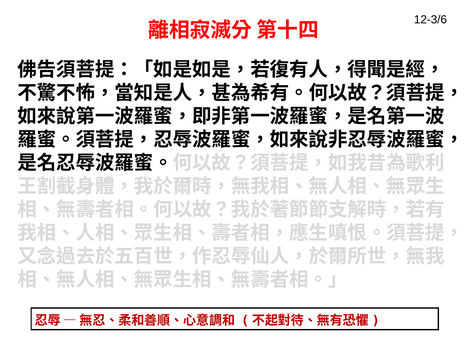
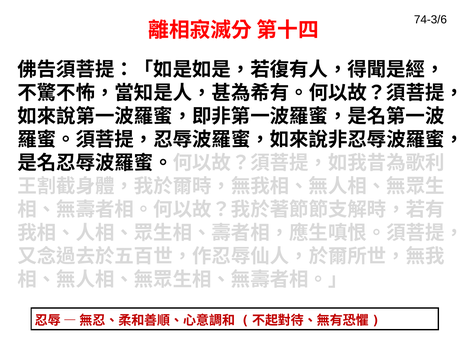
12-3/6: 12-3/6 -> 74-3/6
